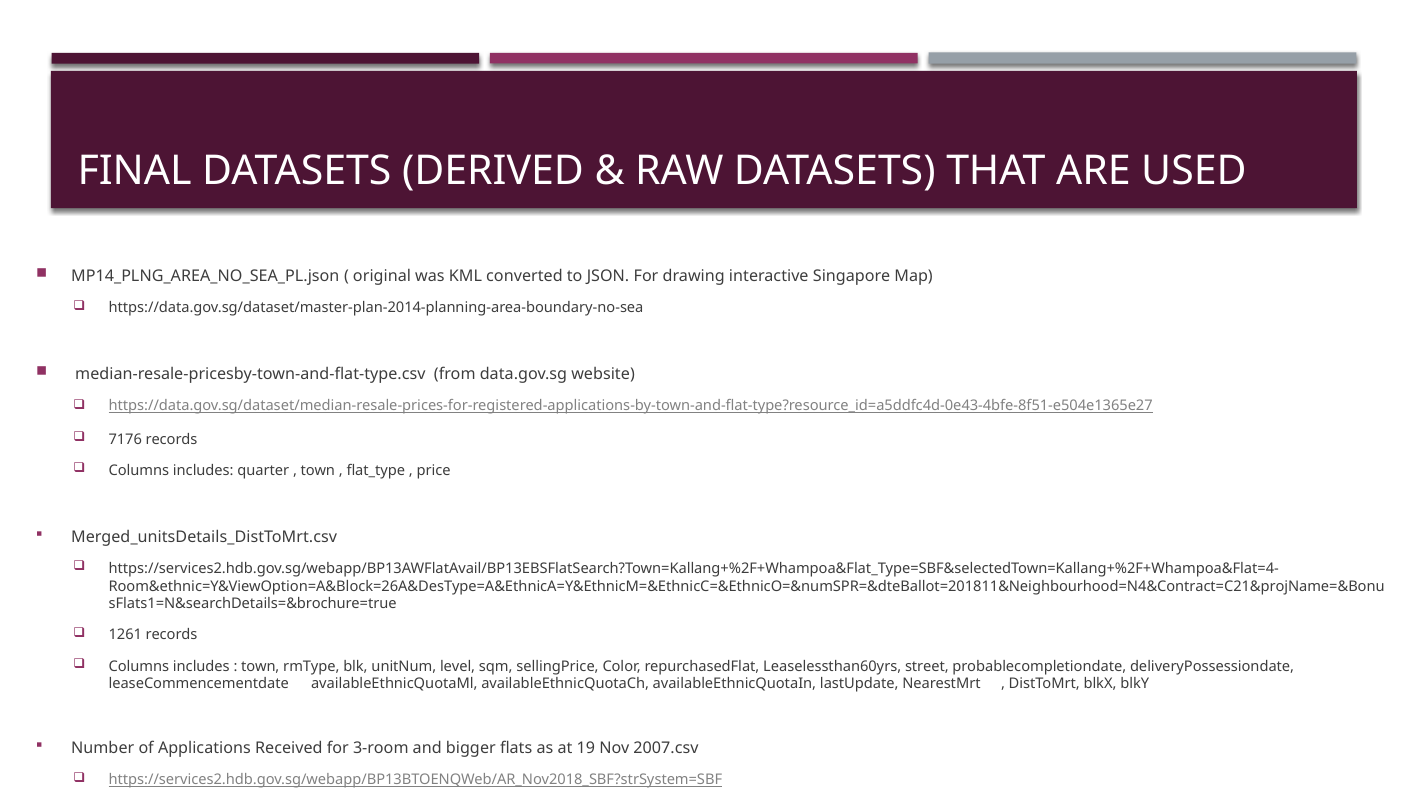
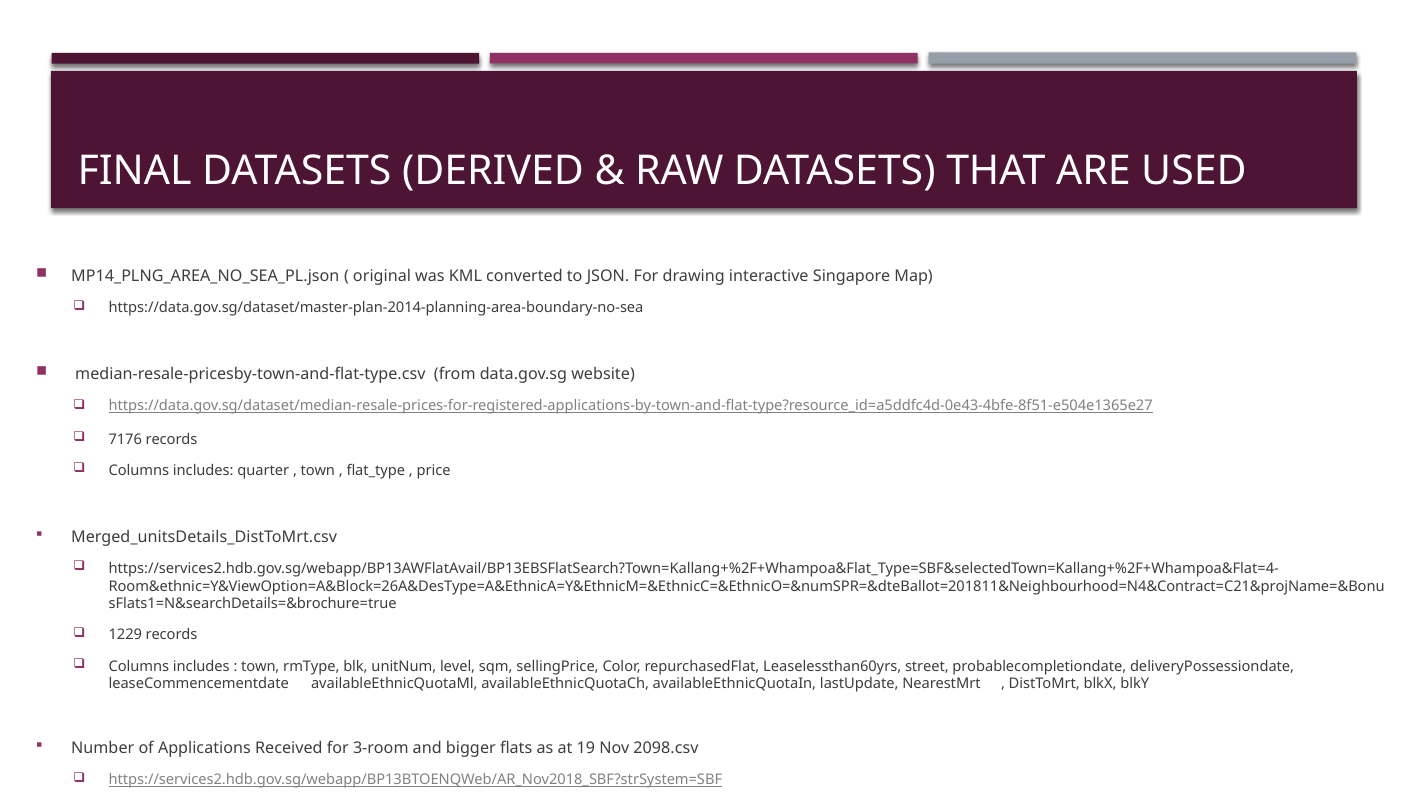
1261: 1261 -> 1229
2007.csv: 2007.csv -> 2098.csv
